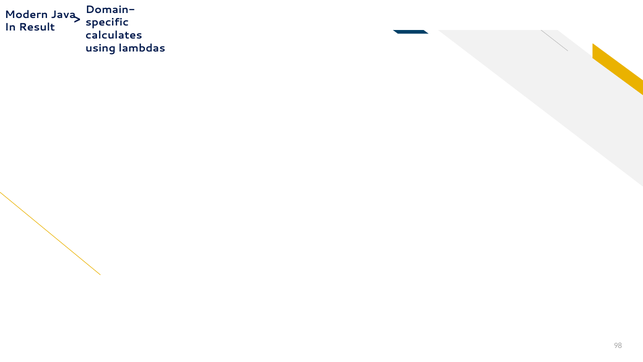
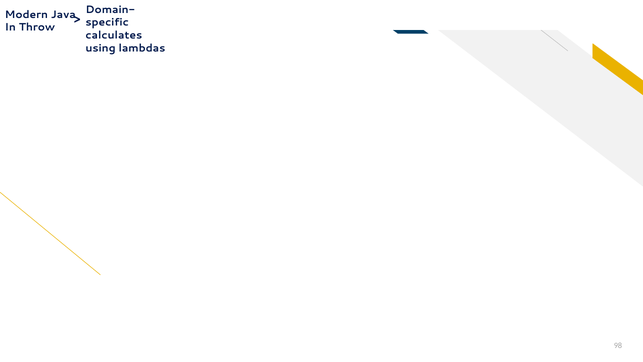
Result: Result -> Throw
